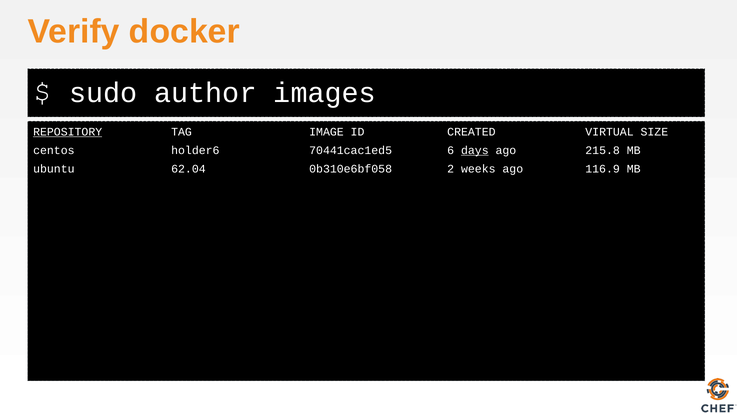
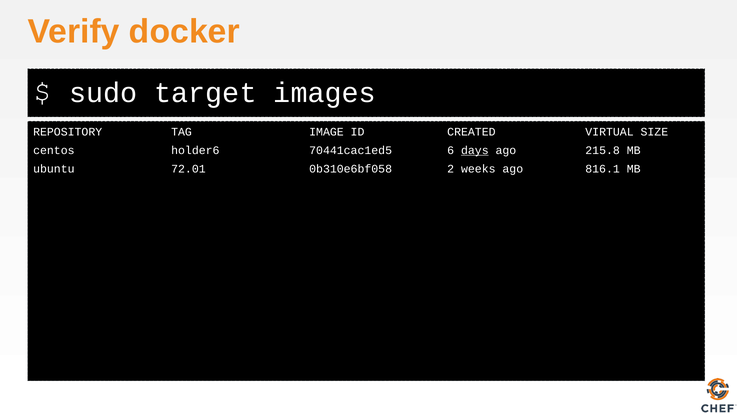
author: author -> target
REPOSITORY underline: present -> none
62.04: 62.04 -> 72.01
116.9: 116.9 -> 816.1
